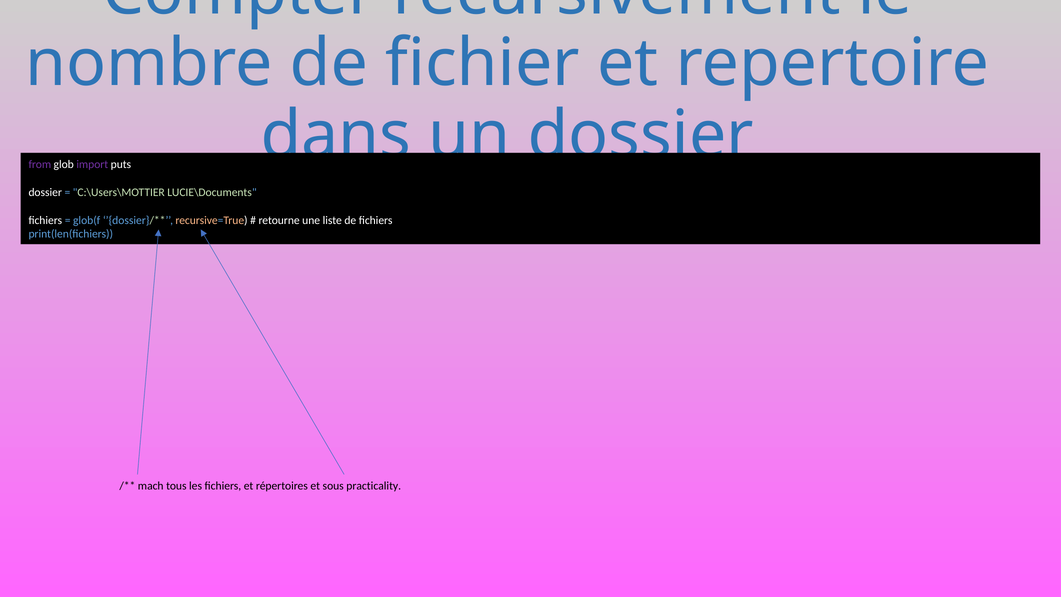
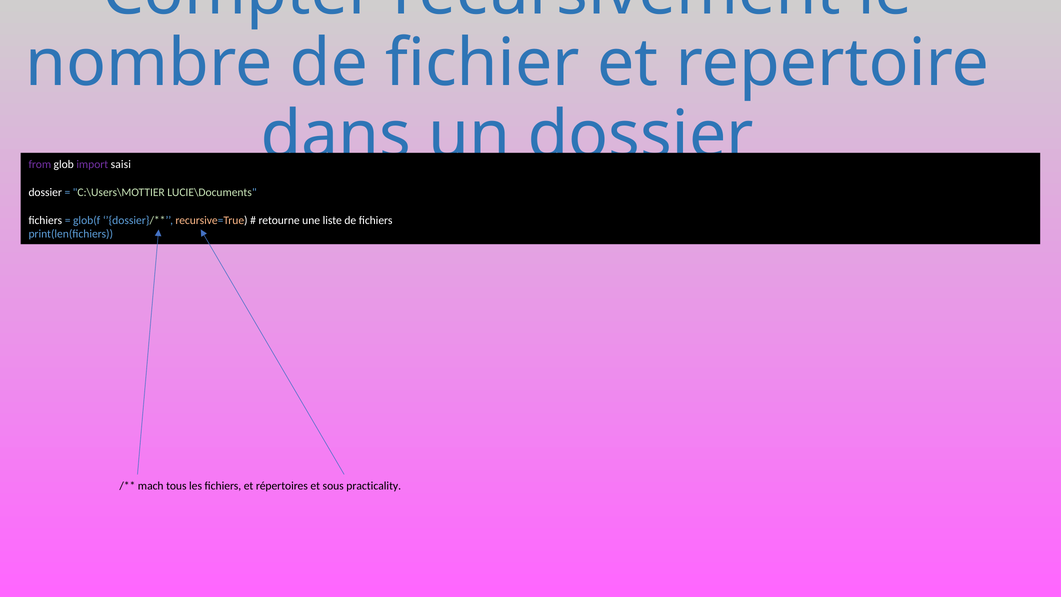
puts: puts -> saisi
